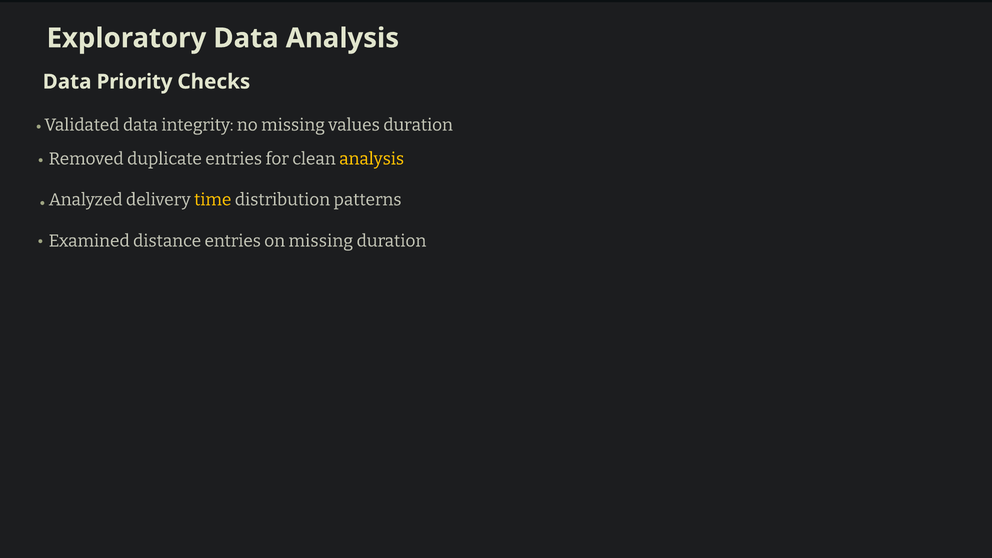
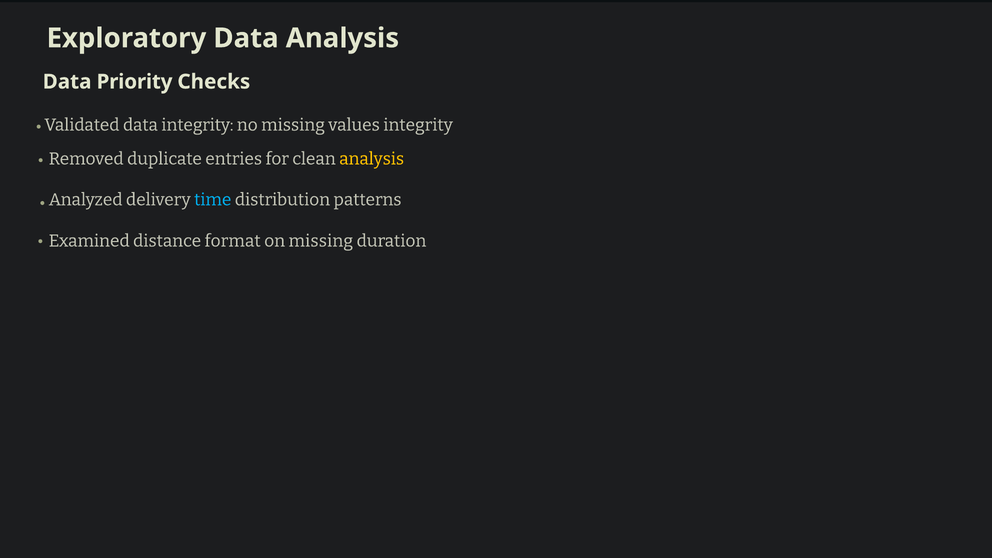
values duration: duration -> integrity
time colour: yellow -> light blue
distance entries: entries -> format
